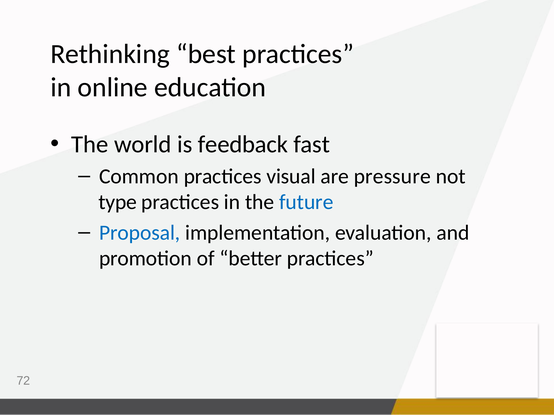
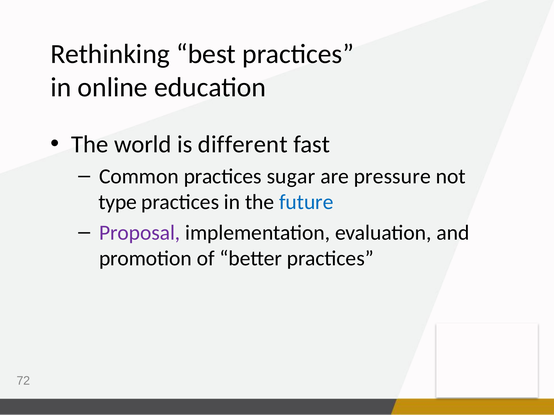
feedback: feedback -> different
visual: visual -> sugar
Proposal colour: blue -> purple
